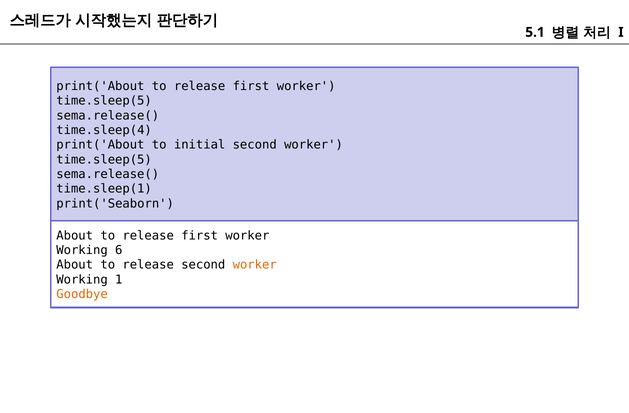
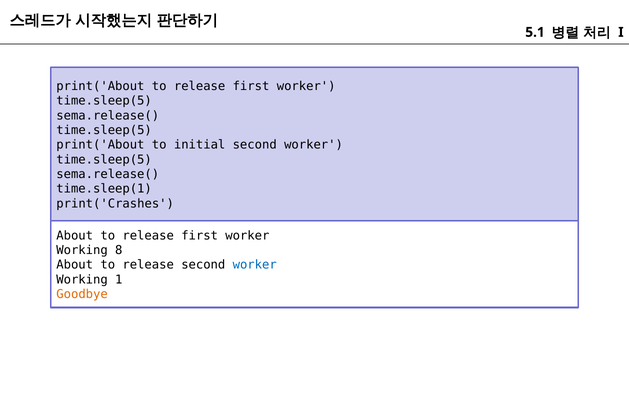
time.sleep(4 at (104, 130): time.sleep(4 -> time.sleep(5
print('Seaborn: print('Seaborn -> print('Crashes
6: 6 -> 8
worker at (255, 265) colour: orange -> blue
